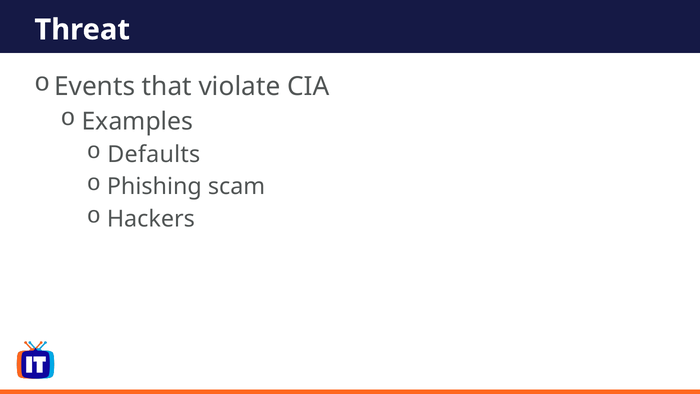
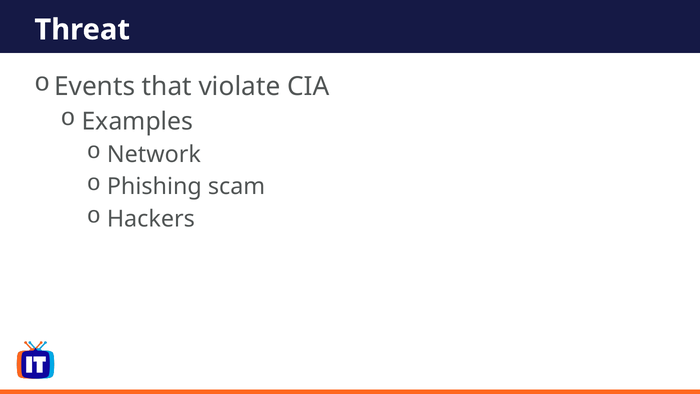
Defaults: Defaults -> Network
